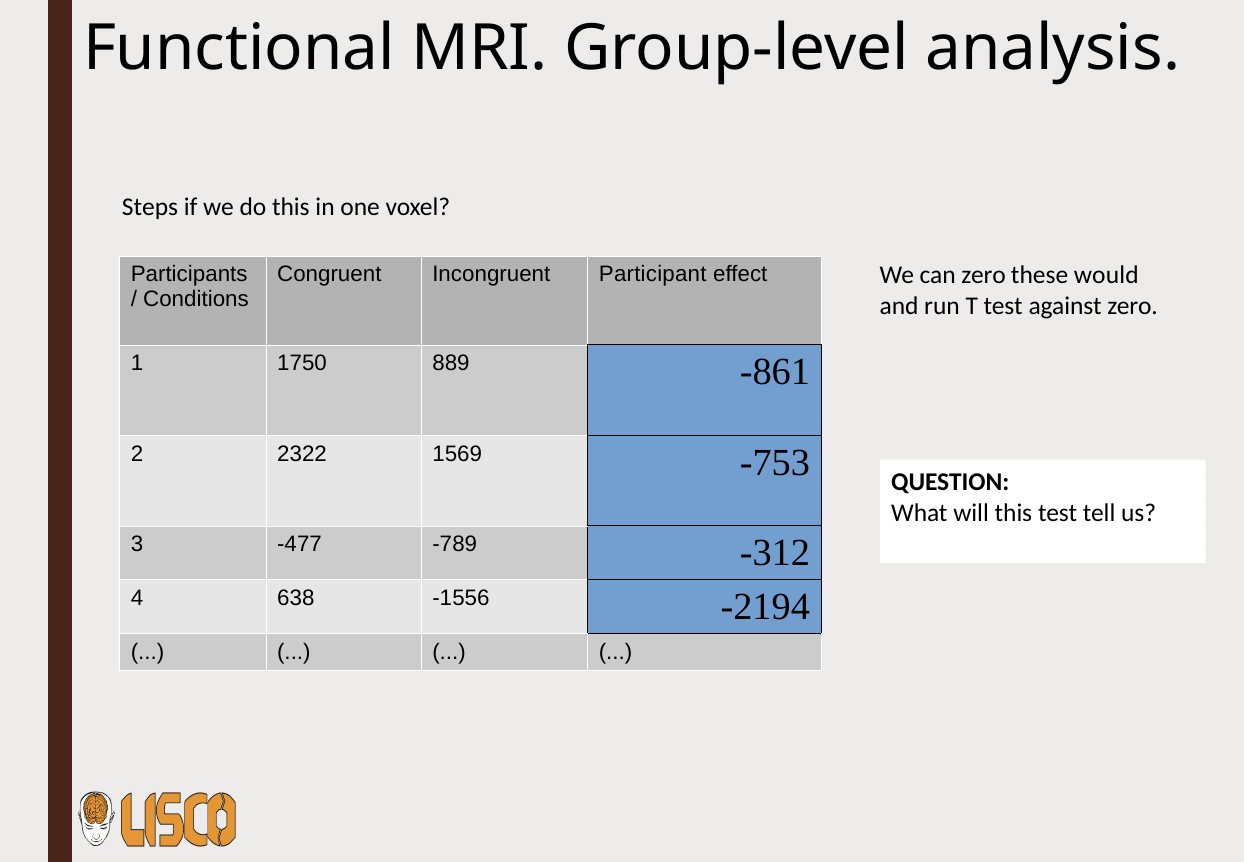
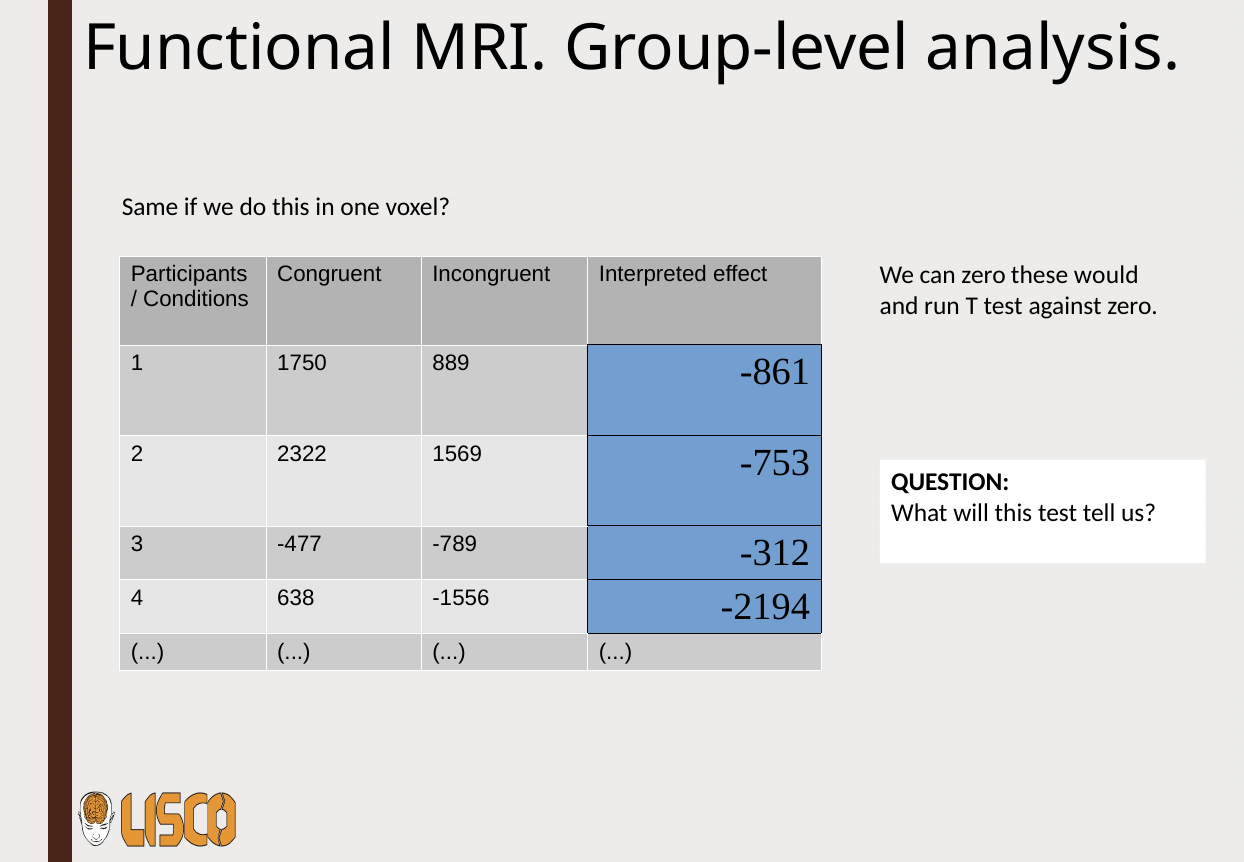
Steps: Steps -> Same
Participant: Participant -> Interpreted
